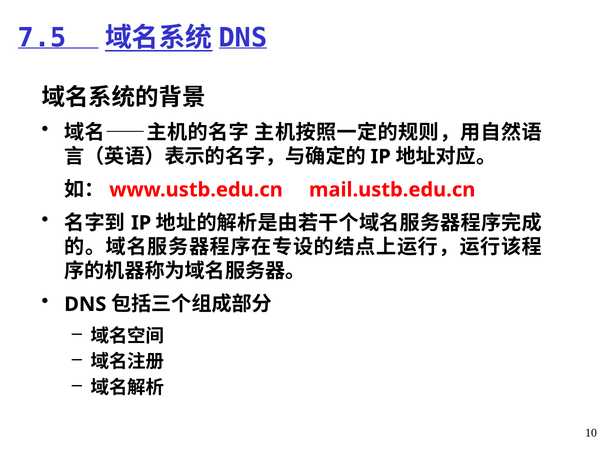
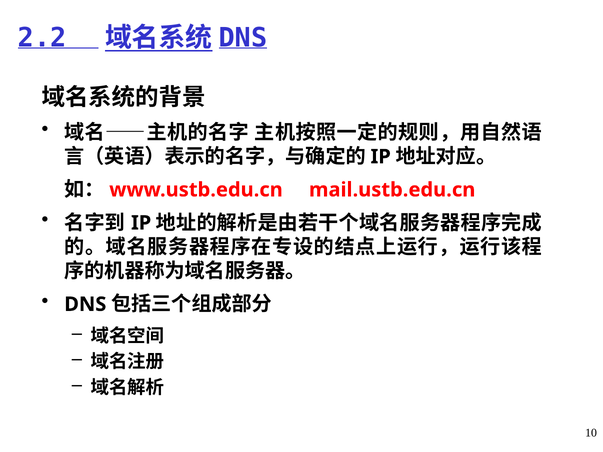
7.5: 7.5 -> 2.2
